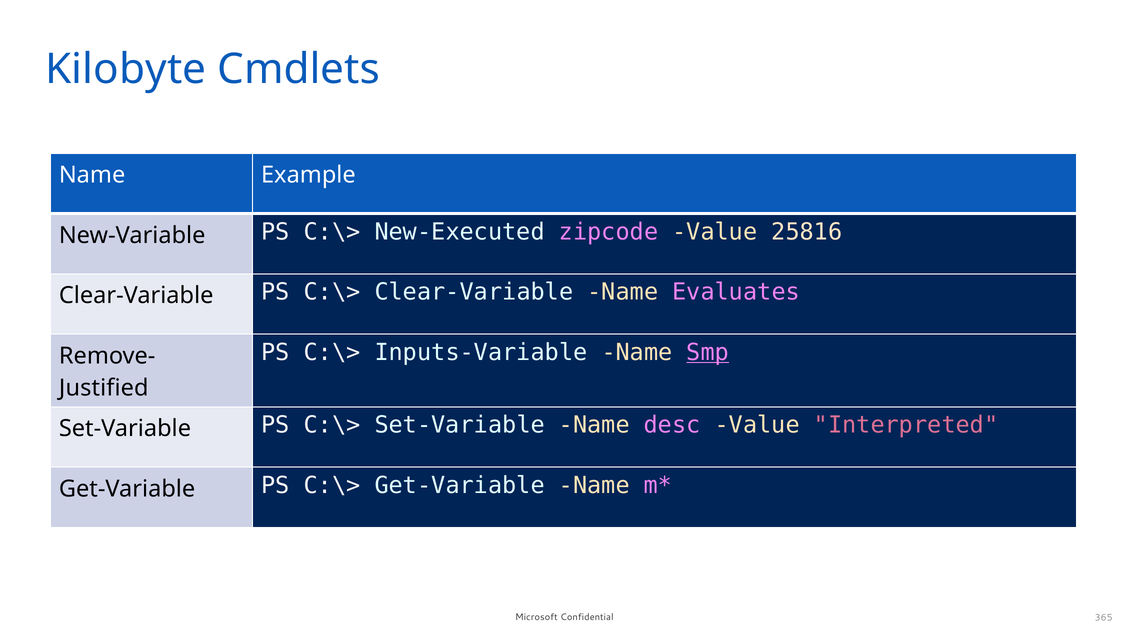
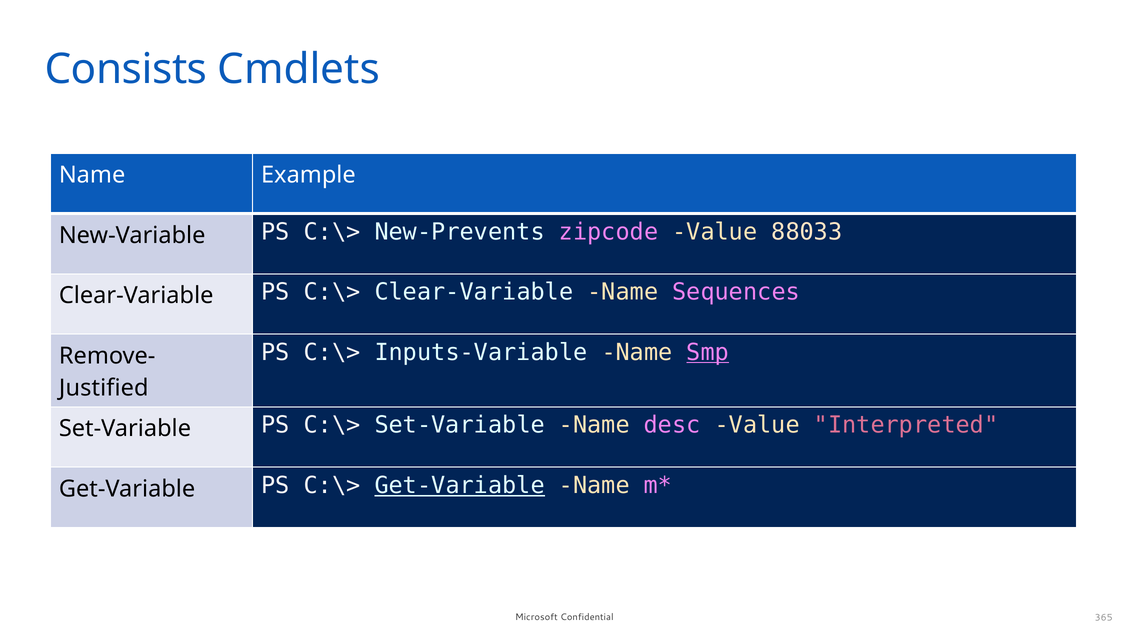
Kilobyte: Kilobyte -> Consists
New-Executed: New-Executed -> New-Prevents
25816: 25816 -> 88033
Evaluates: Evaluates -> Sequences
Get-Variable at (460, 486) underline: none -> present
